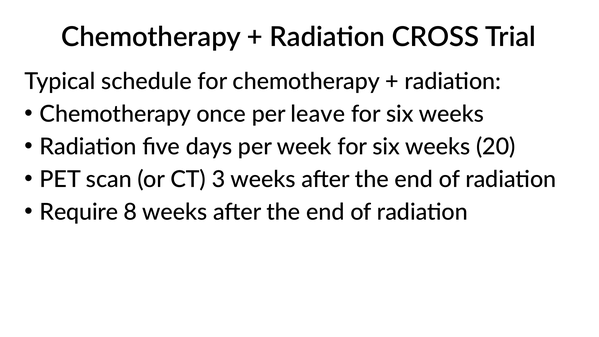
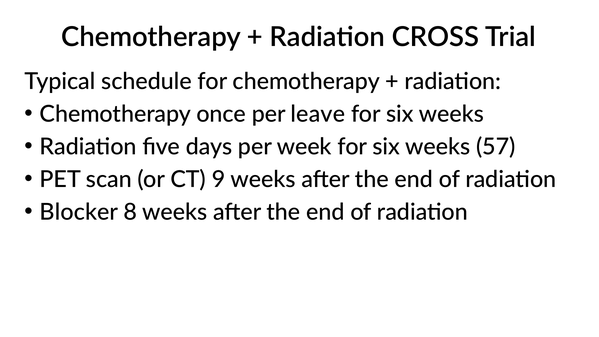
20: 20 -> 57
3: 3 -> 9
Require: Require -> Blocker
